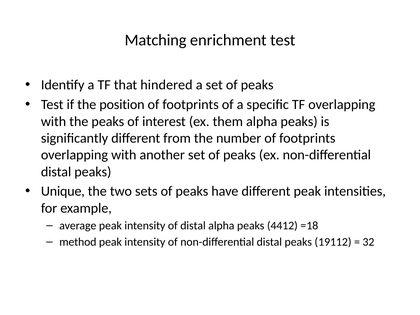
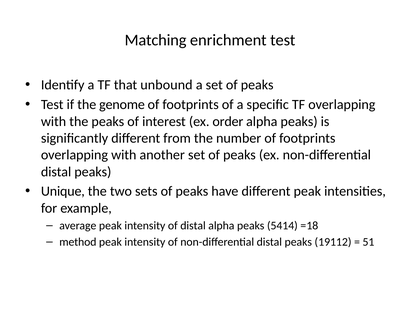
hindered: hindered -> unbound
position: position -> genome
them: them -> order
4412: 4412 -> 5414
32: 32 -> 51
